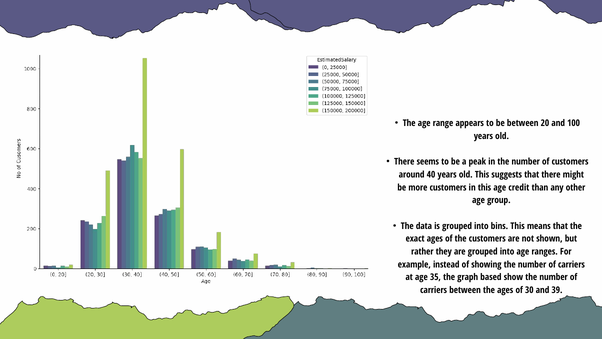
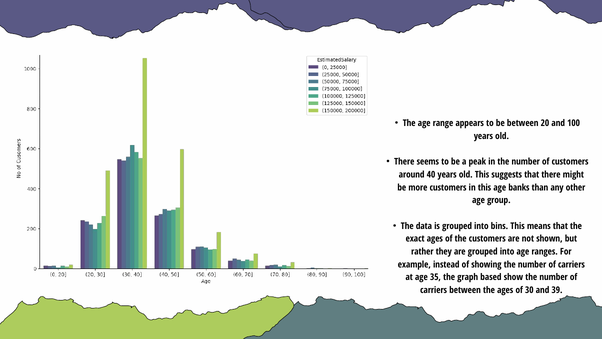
credit: credit -> banks
